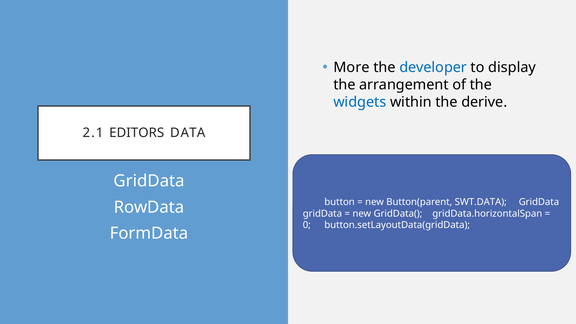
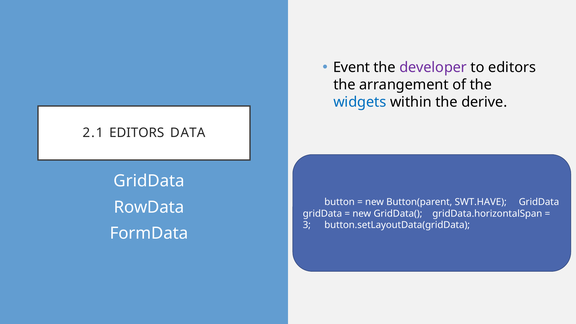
More: More -> Event
developer colour: blue -> purple
to display: display -> editors
SWT.DATA: SWT.DATA -> SWT.HAVE
0: 0 -> 3
